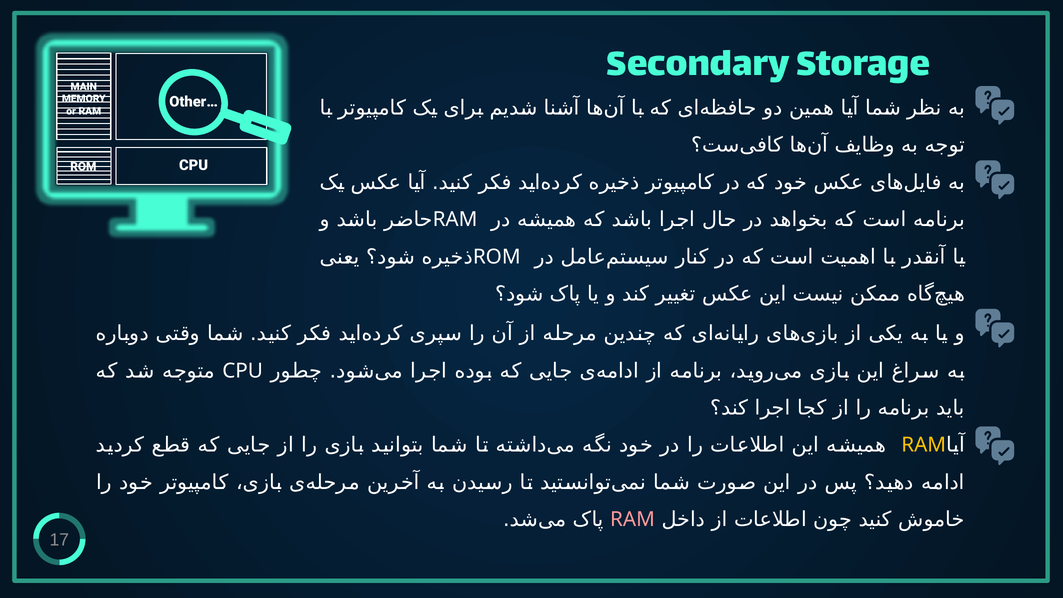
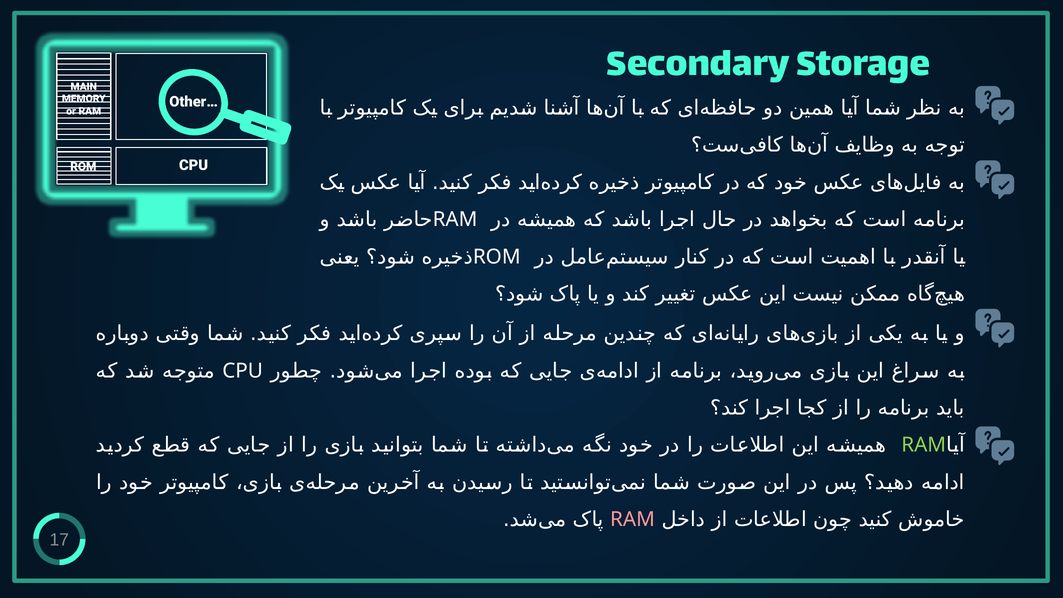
RAM at (924, 445) colour: yellow -> light green
